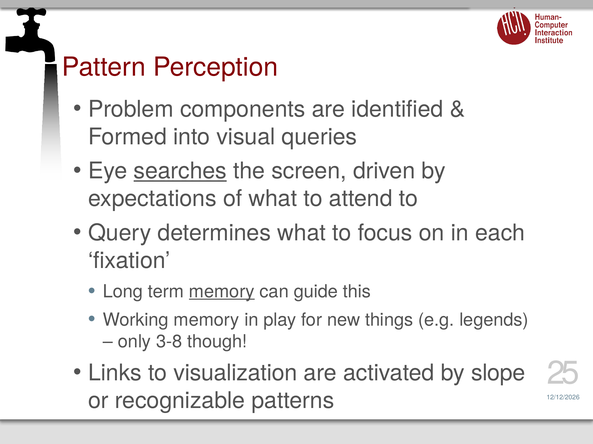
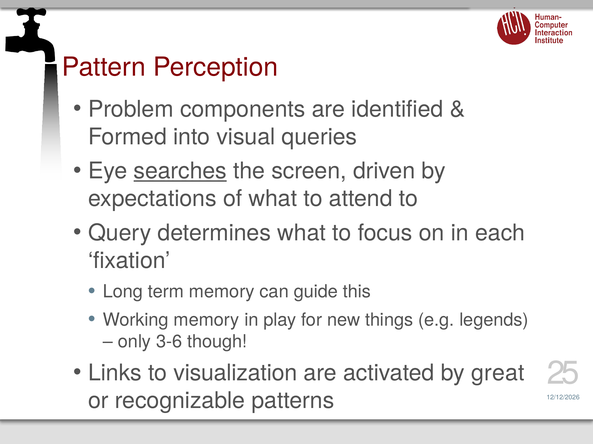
memory at (222, 292) underline: present -> none
3-8: 3-8 -> 3-6
slope: slope -> great
